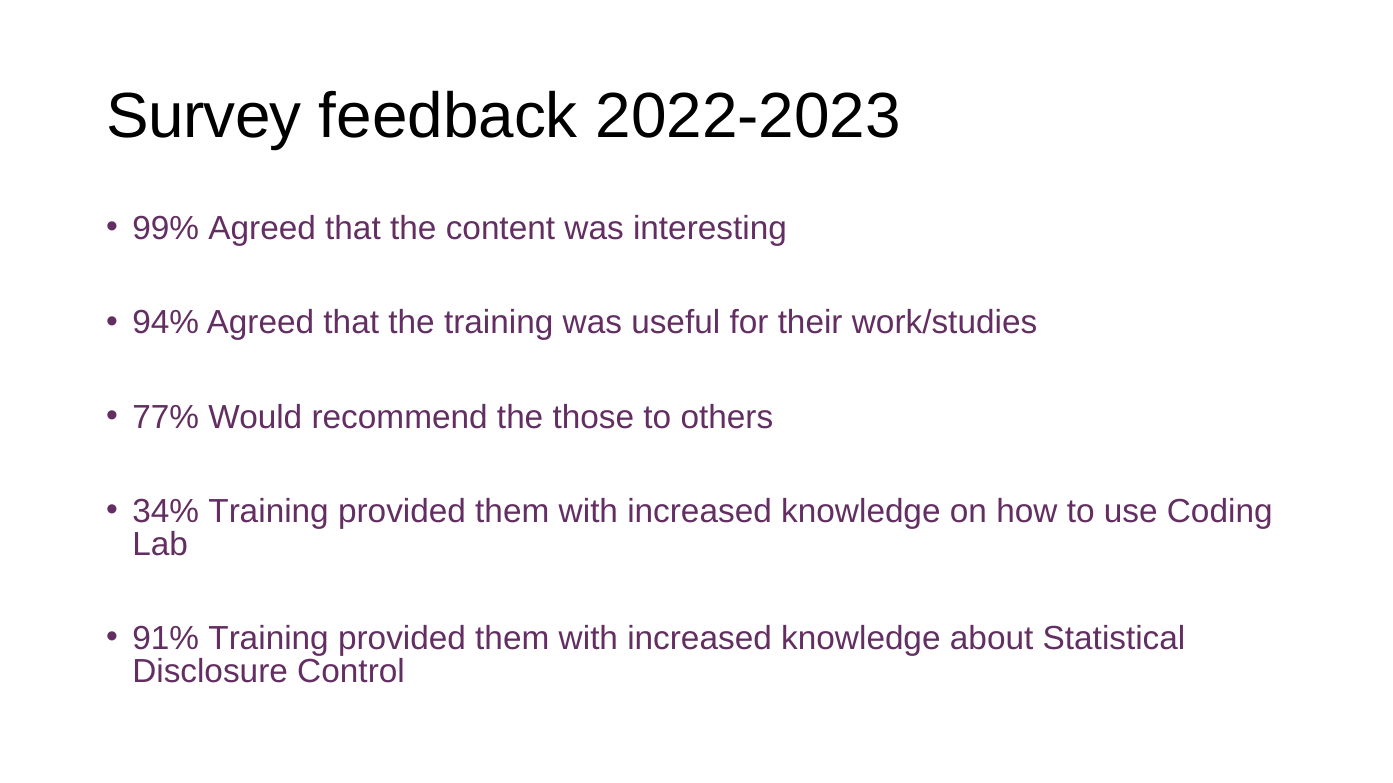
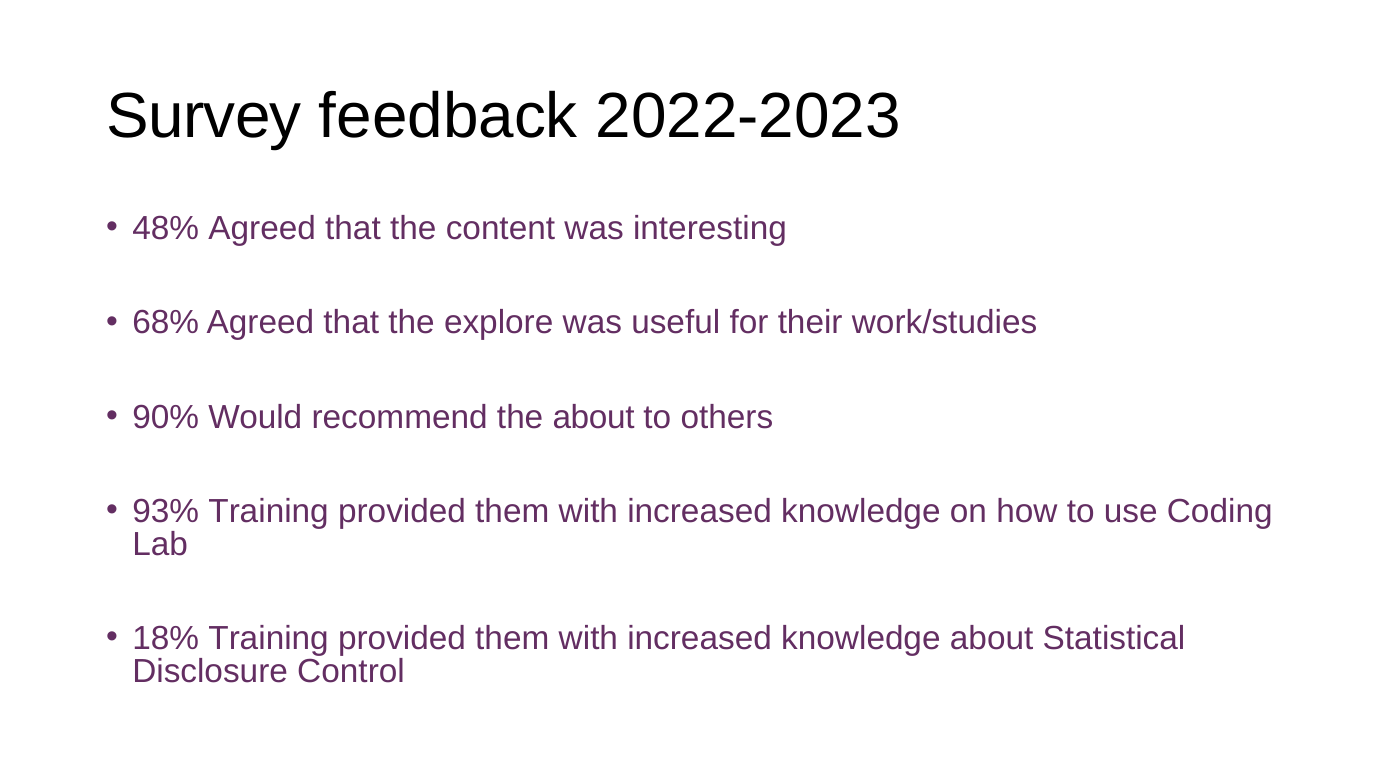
99%: 99% -> 48%
94%: 94% -> 68%
the training: training -> explore
77%: 77% -> 90%
the those: those -> about
34%: 34% -> 93%
91%: 91% -> 18%
